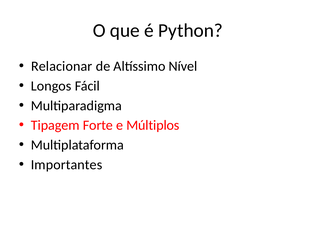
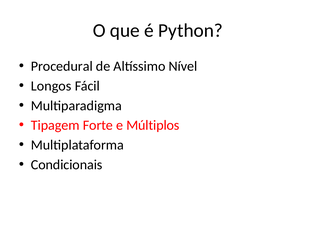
Relacionar: Relacionar -> Procedural
Importantes: Importantes -> Condicionais
